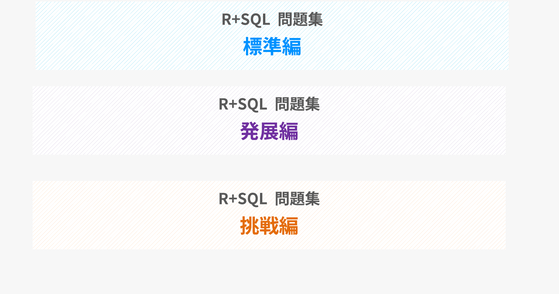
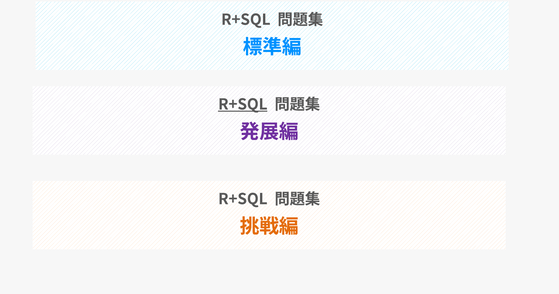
R+SQL at (243, 104) underline: none -> present
